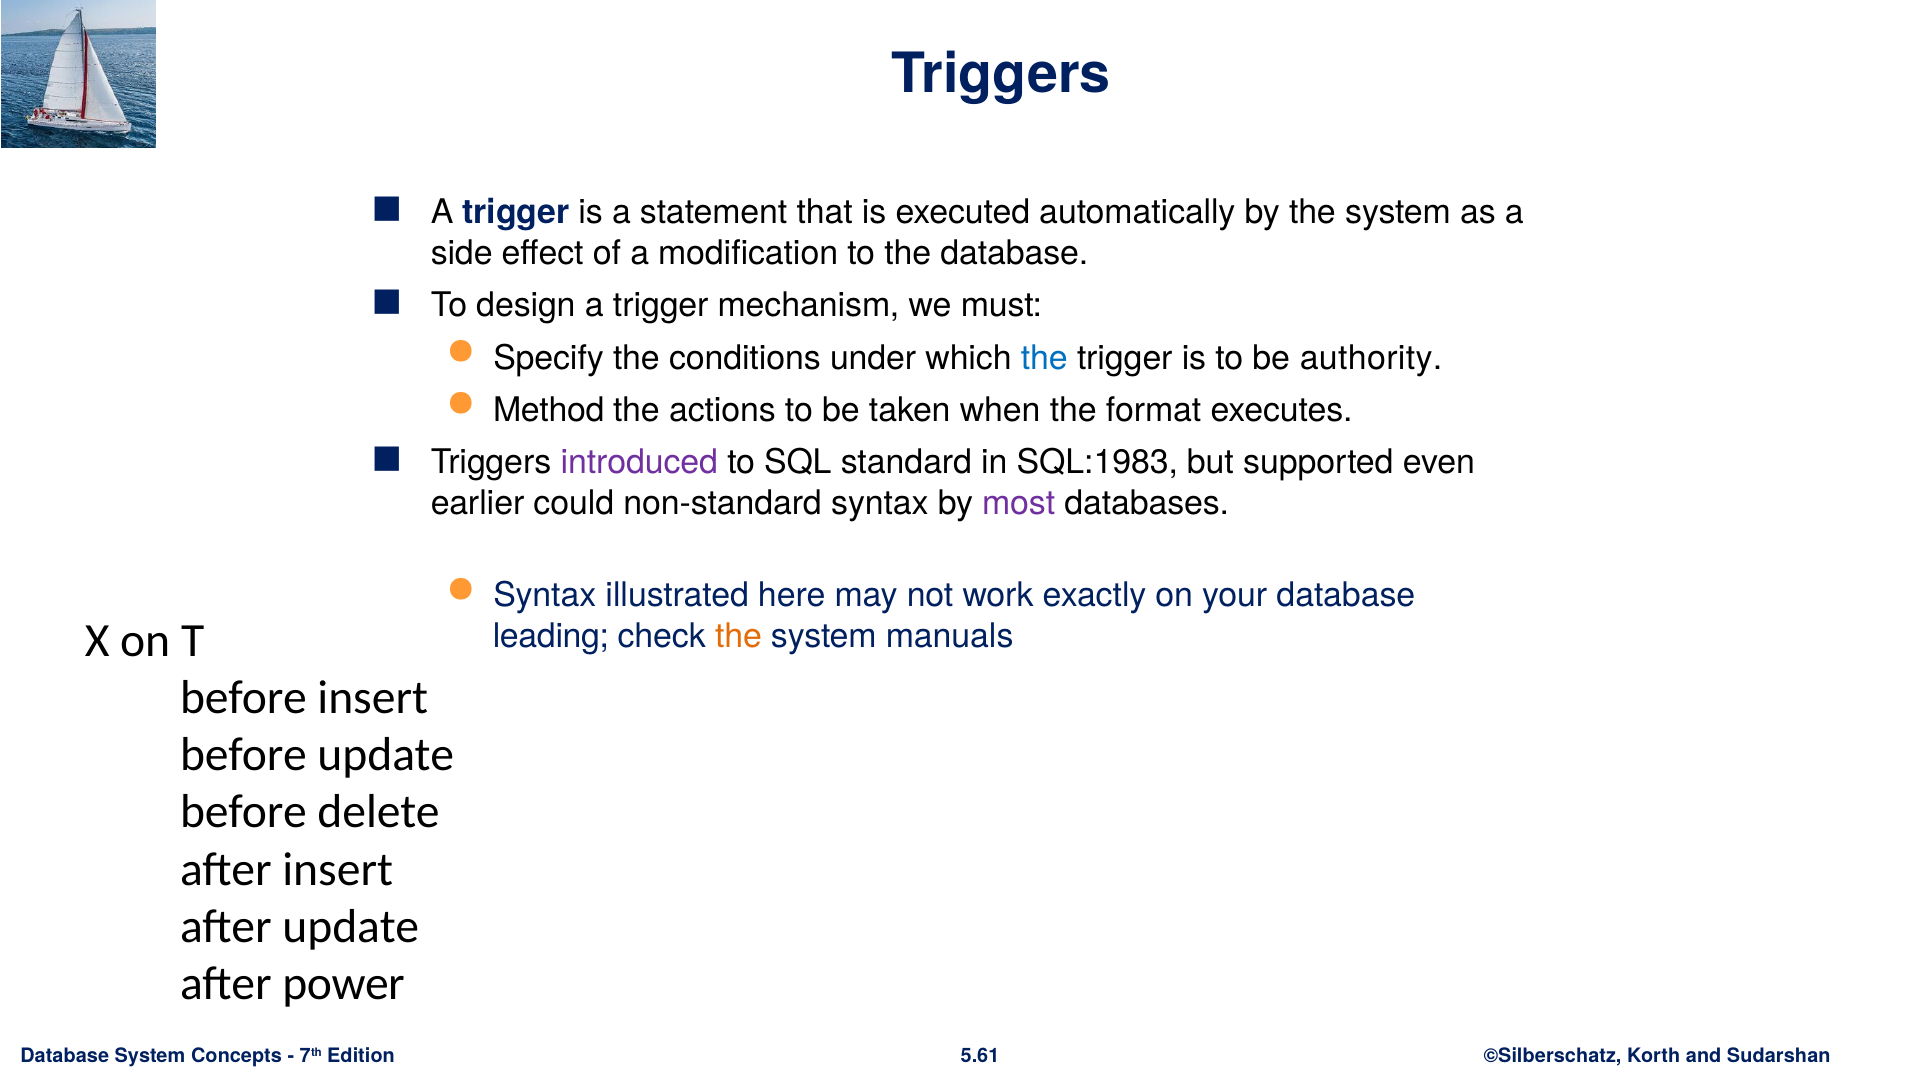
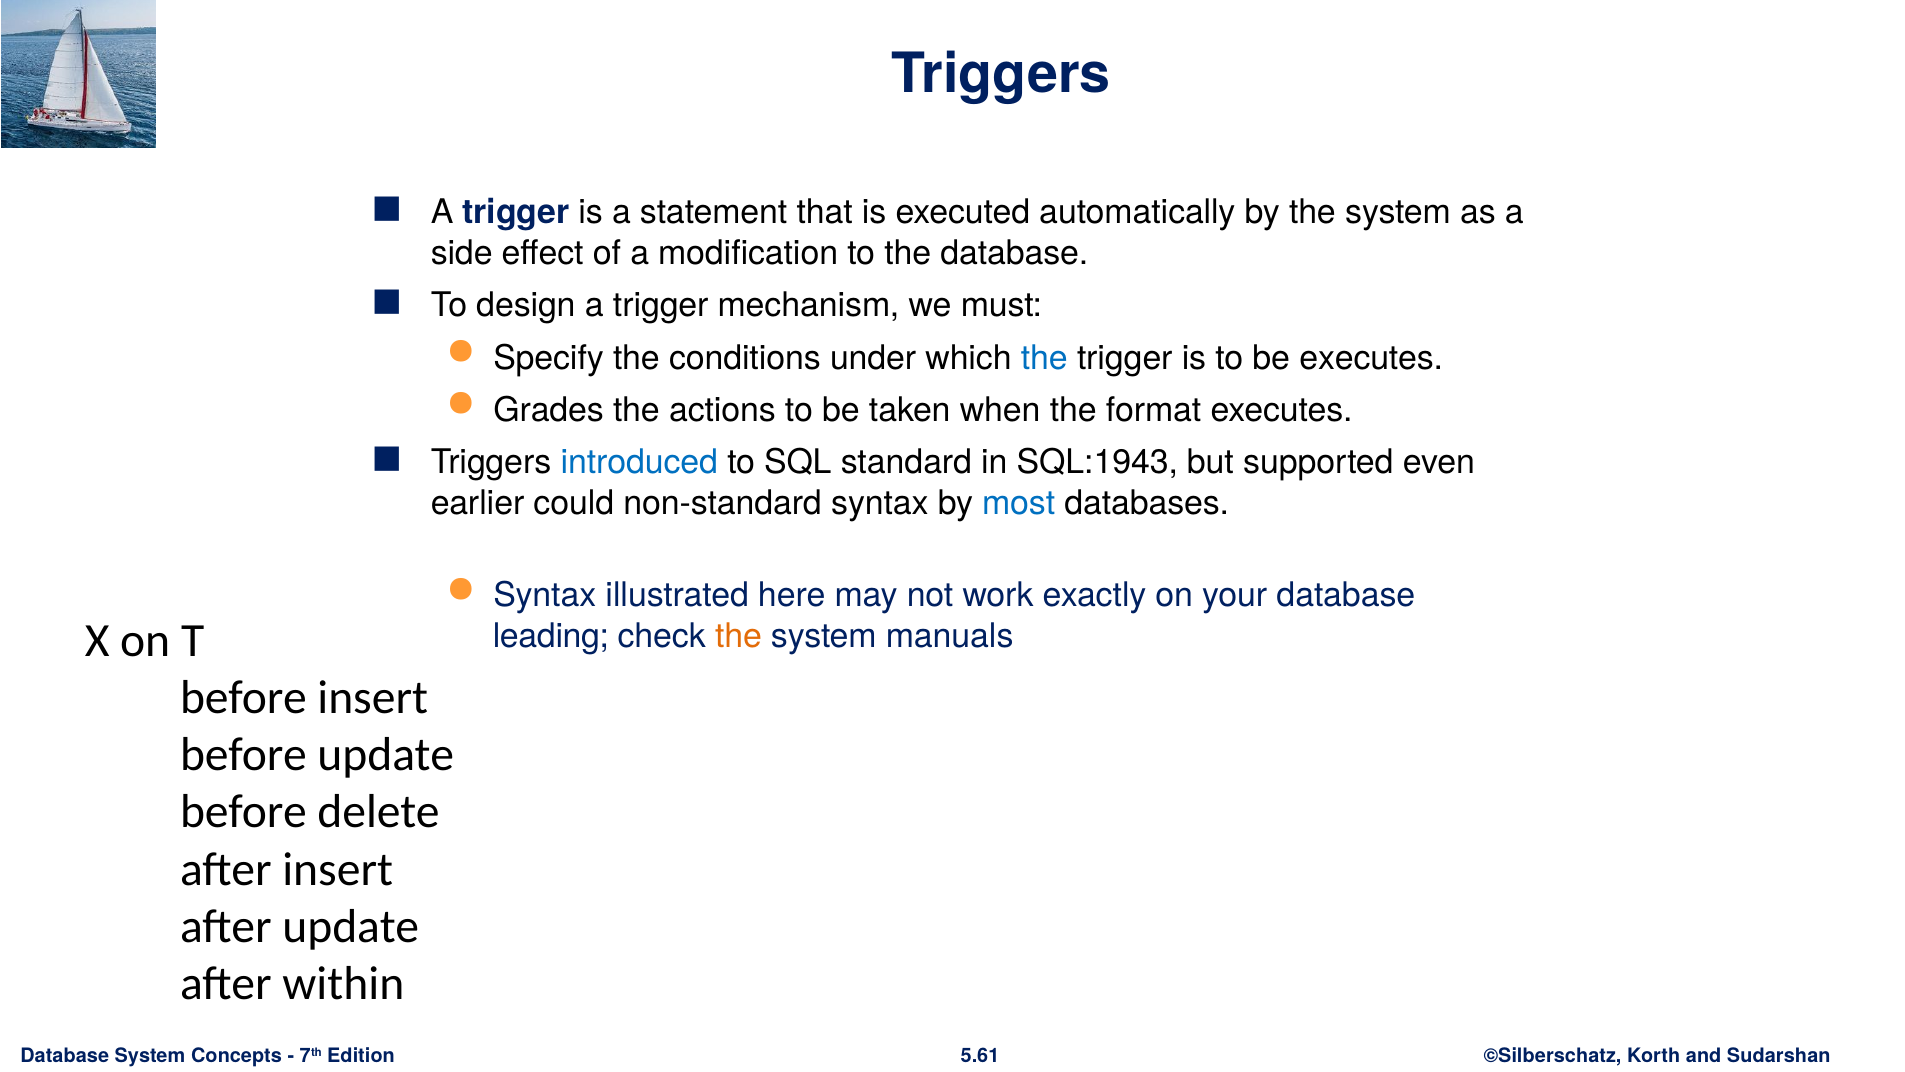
be authority: authority -> executes
Method: Method -> Grades
introduced colour: purple -> blue
SQL:1983: SQL:1983 -> SQL:1943
most colour: purple -> blue
power: power -> within
